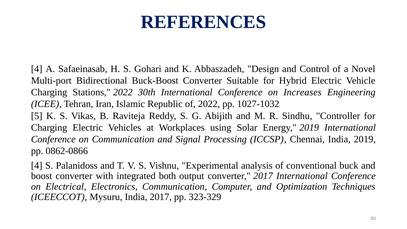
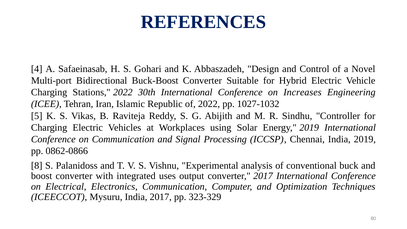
4 at (37, 165): 4 -> 8
both: both -> uses
